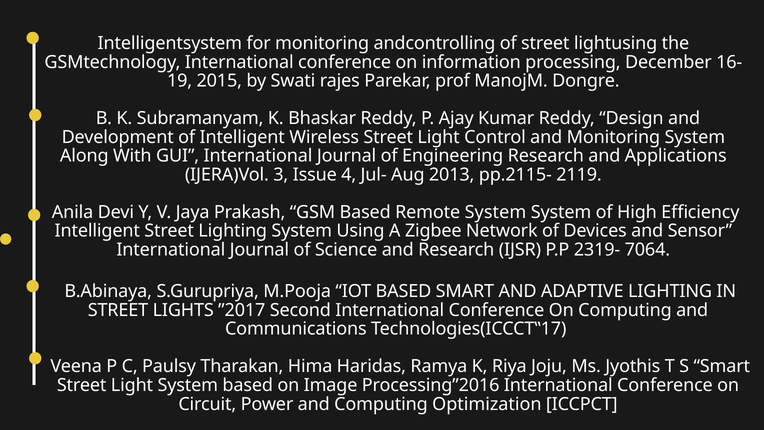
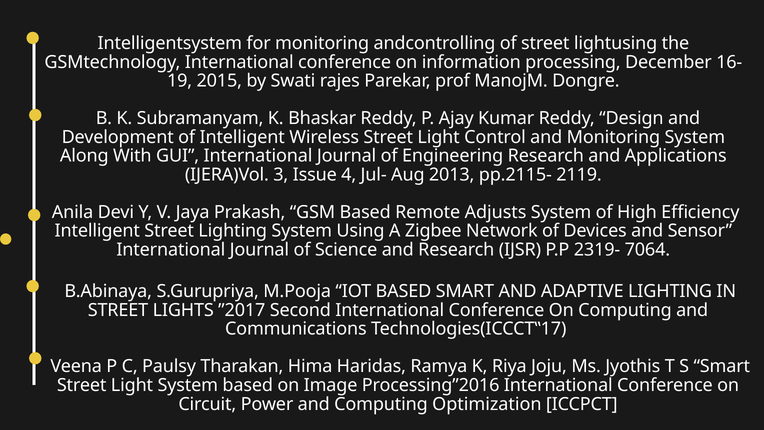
Remote System: System -> Adjusts
